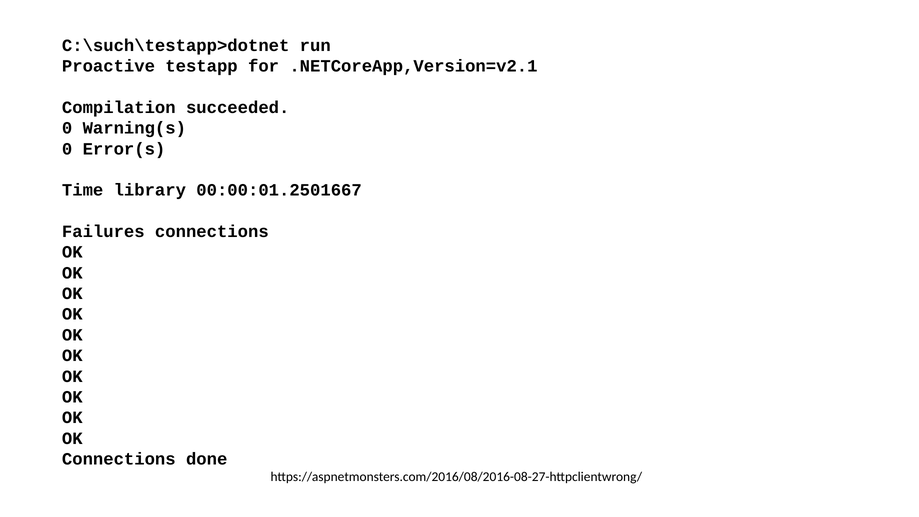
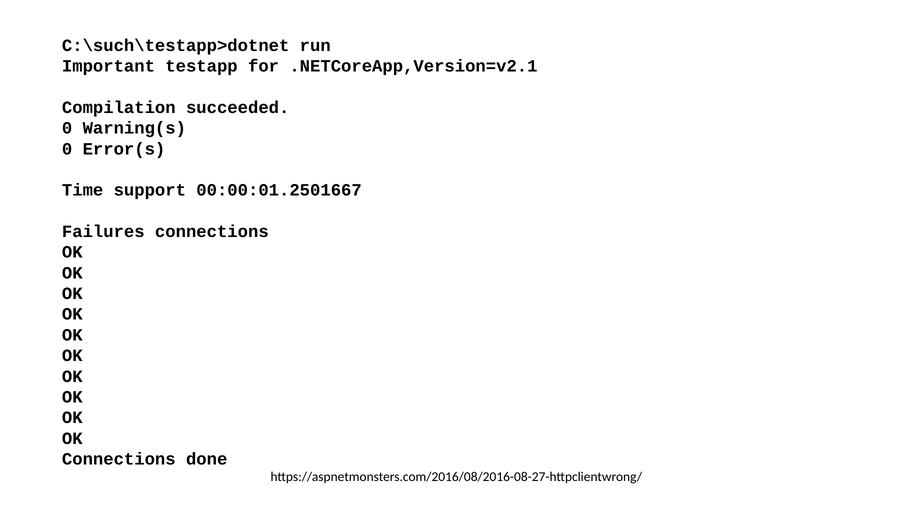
Proactive: Proactive -> Important
library: library -> support
